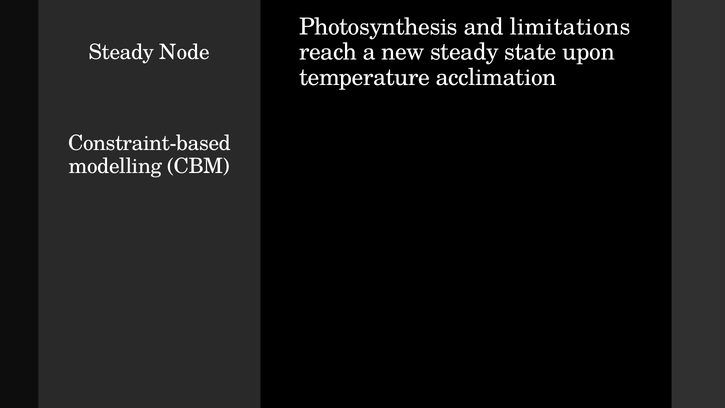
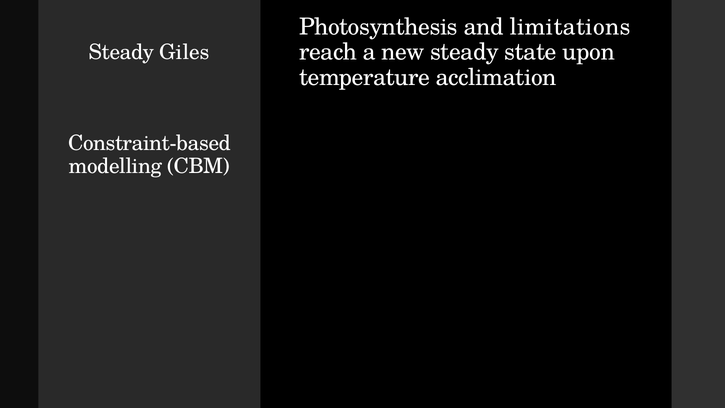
Node: Node -> Giles
